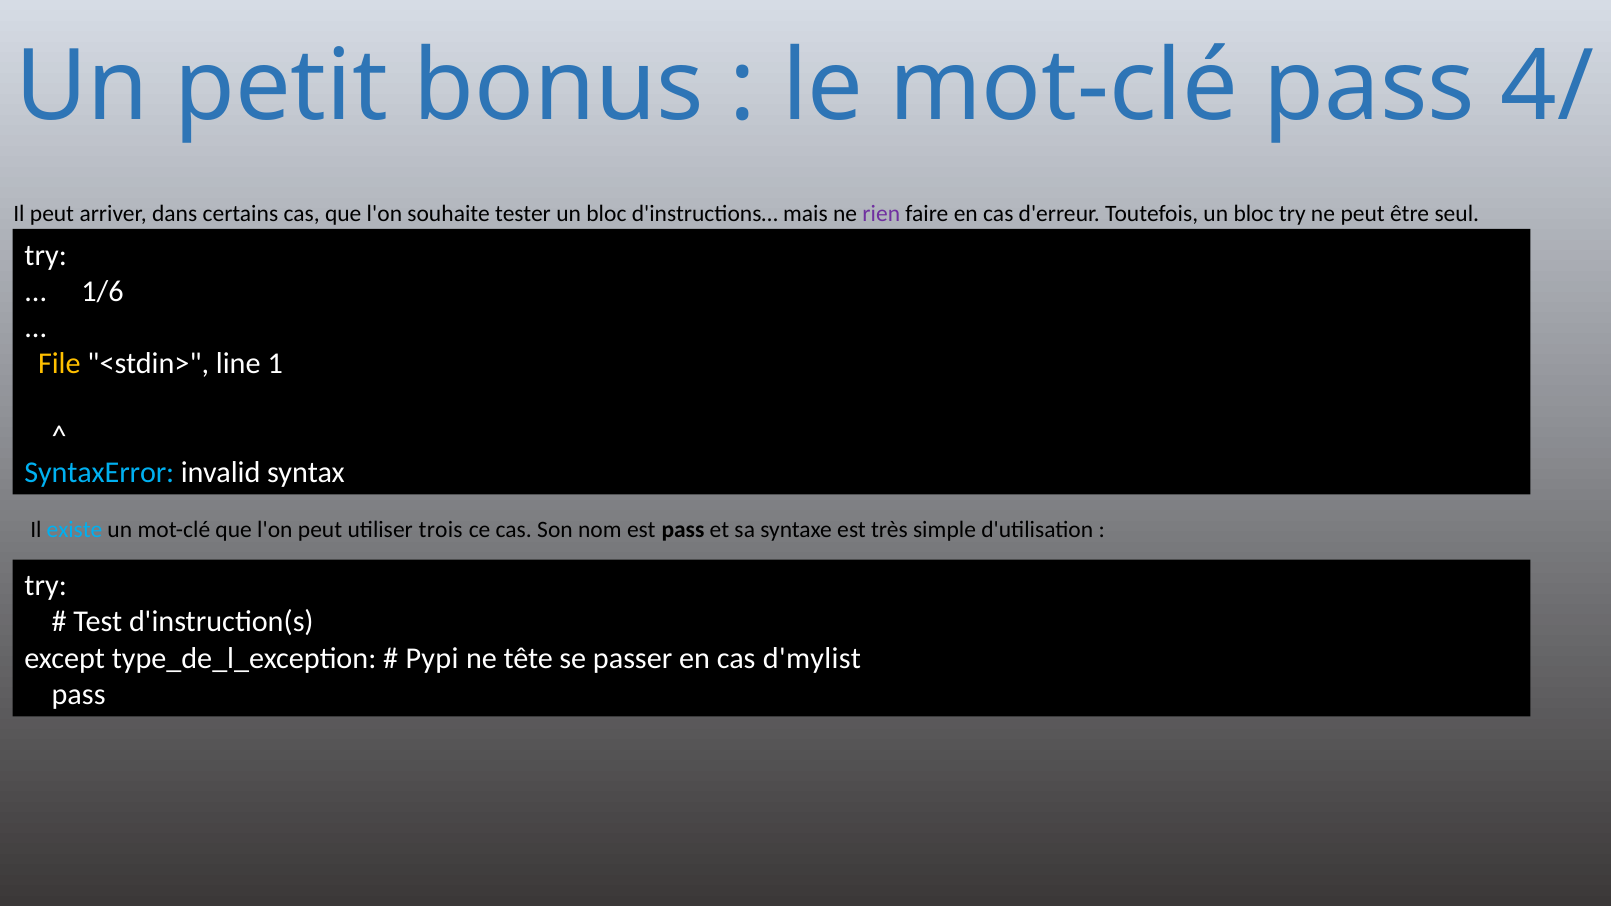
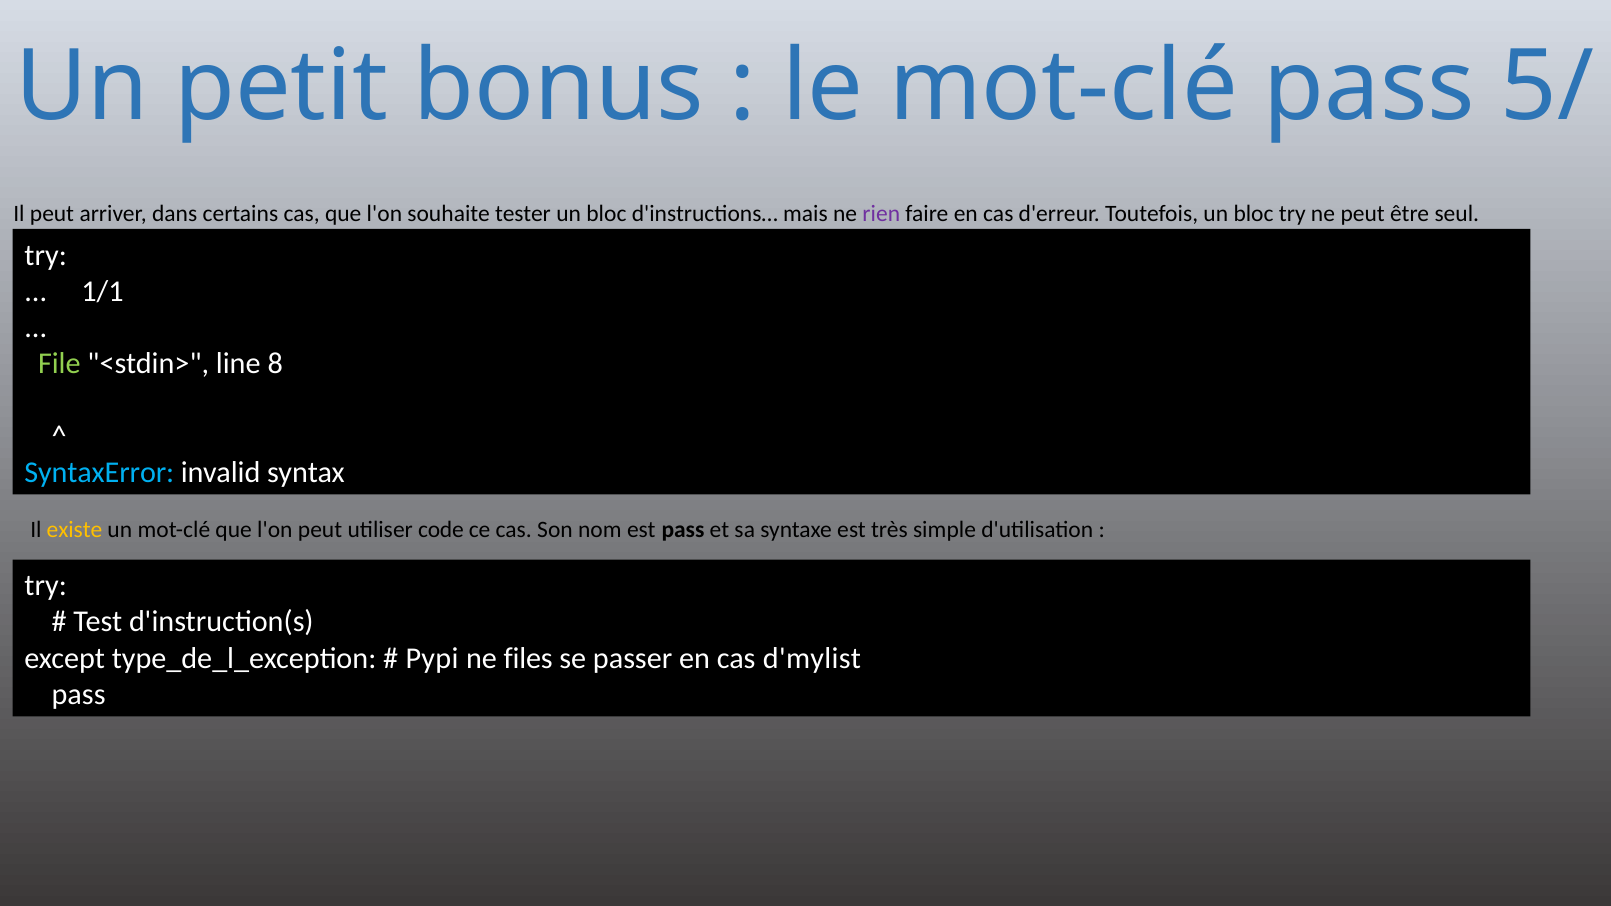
4/: 4/ -> 5/
1/6: 1/6 -> 1/1
File colour: yellow -> light green
1: 1 -> 8
existe colour: light blue -> yellow
trois: trois -> code
tête: tête -> files
